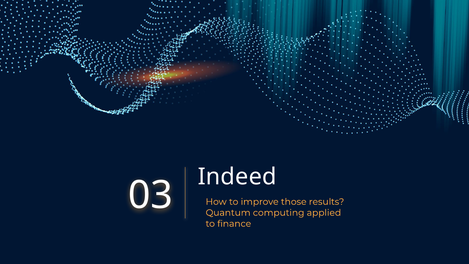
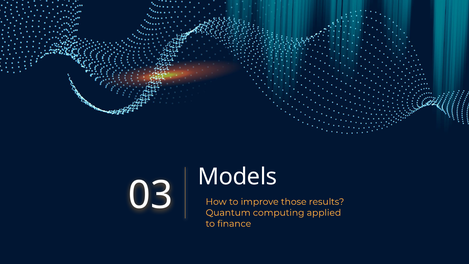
Indeed: Indeed -> Models
